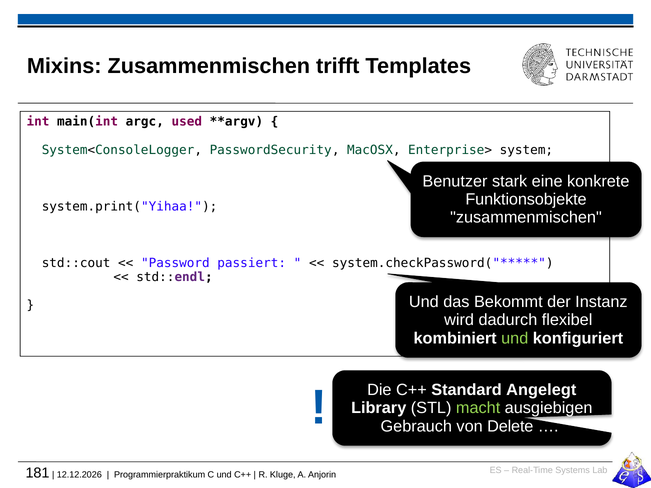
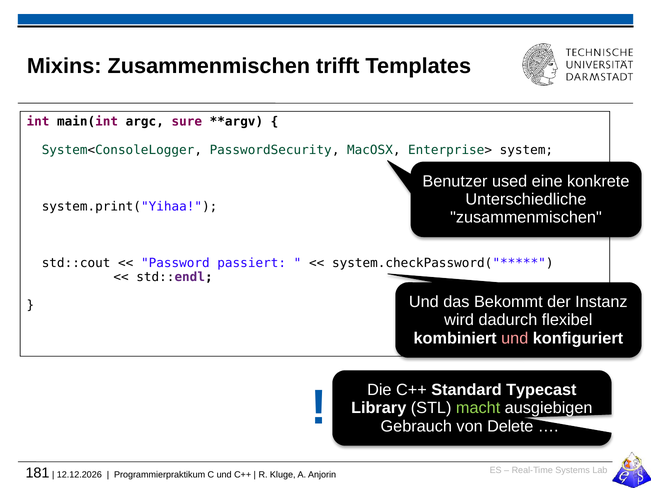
used: used -> sure
stark: stark -> used
Funktionsobjekte: Funktionsobjekte -> Unterschiedliche
und at (515, 338) colour: light green -> pink
Angelegt: Angelegt -> Typecast
